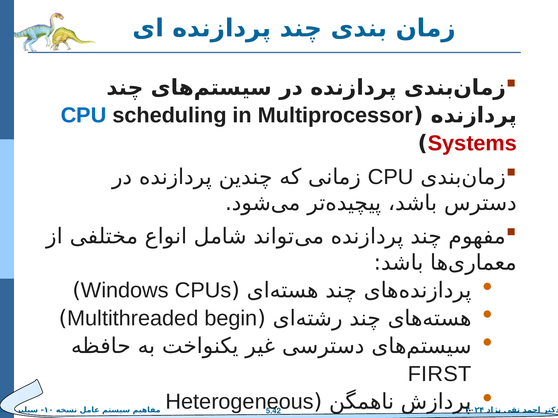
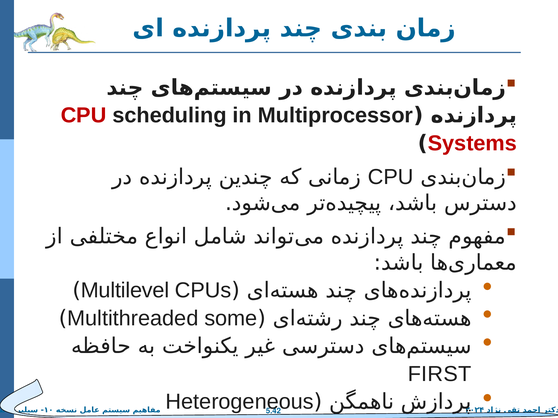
CPU at (84, 116) colour: blue -> red
Windows: Windows -> Multilevel
begin: begin -> some
